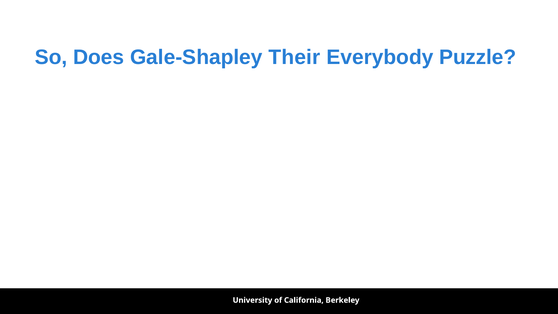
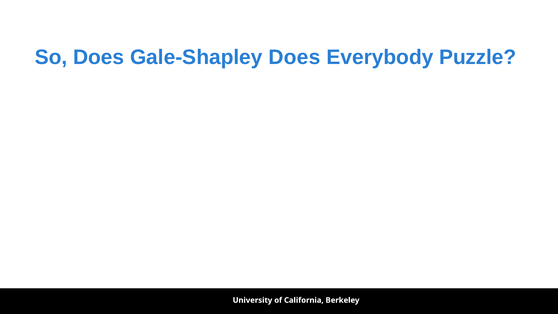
Gale-Shapley Their: Their -> Does
